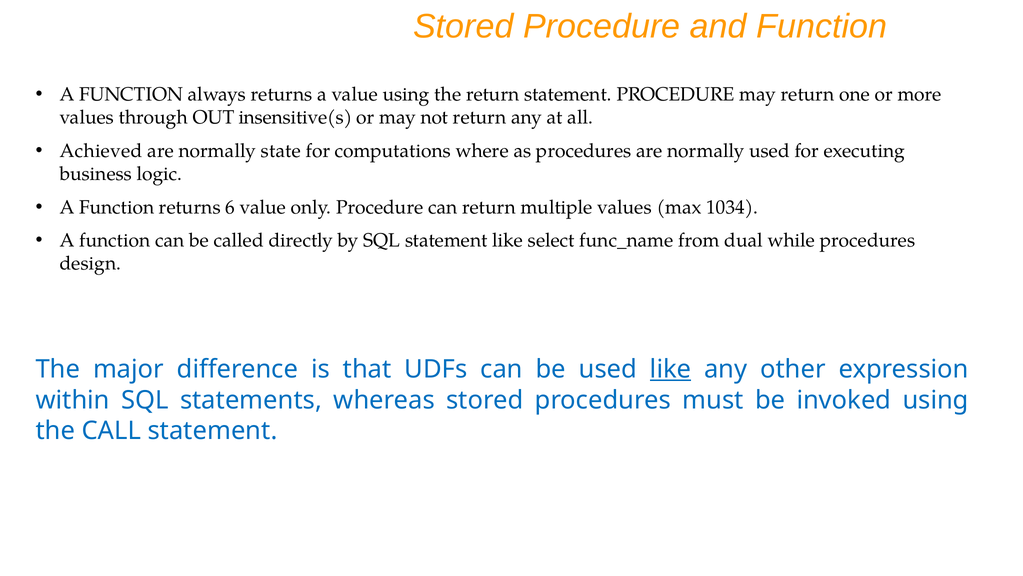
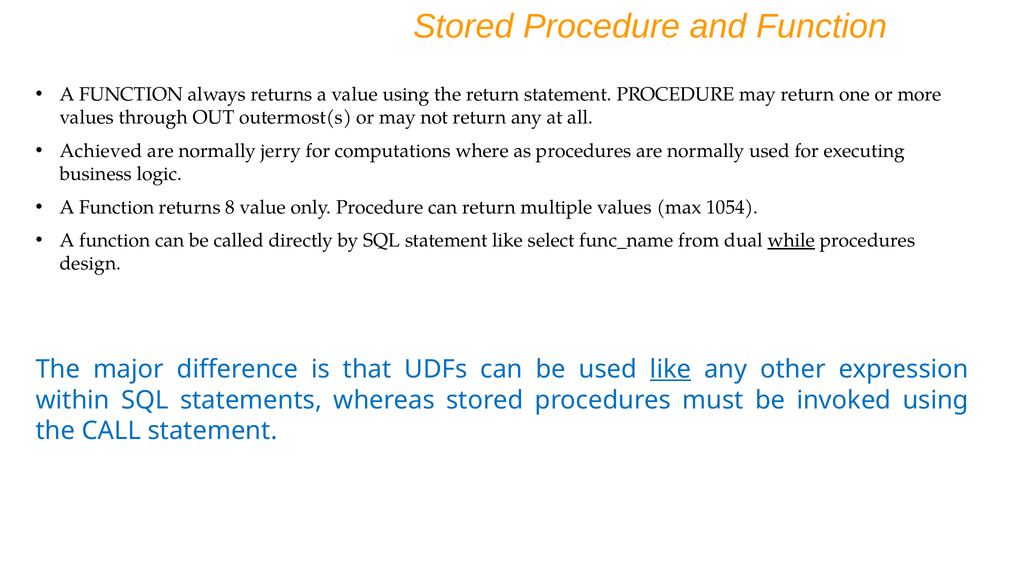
insensitive(s: insensitive(s -> outermost(s
state: state -> jerry
6: 6 -> 8
1034: 1034 -> 1054
while underline: none -> present
